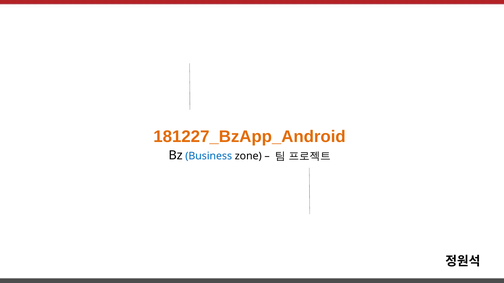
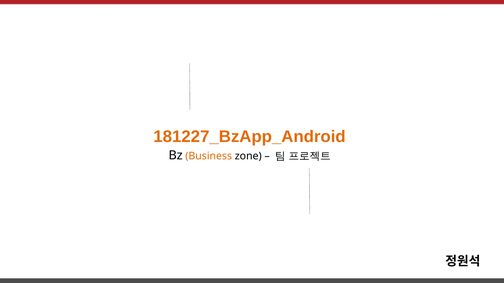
Business colour: blue -> orange
